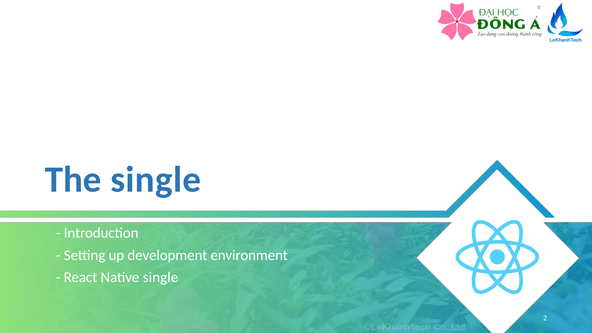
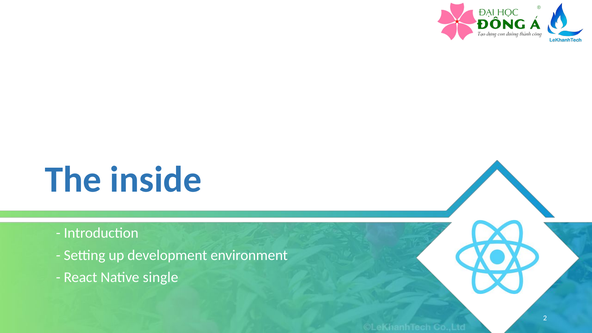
The single: single -> inside
